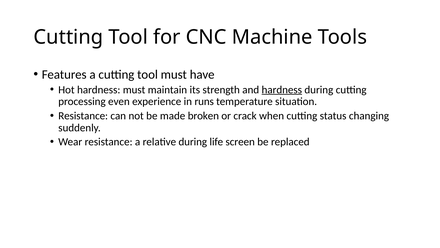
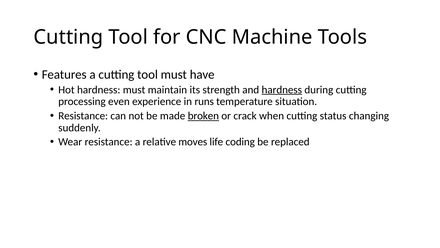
broken underline: none -> present
relative during: during -> moves
screen: screen -> coding
